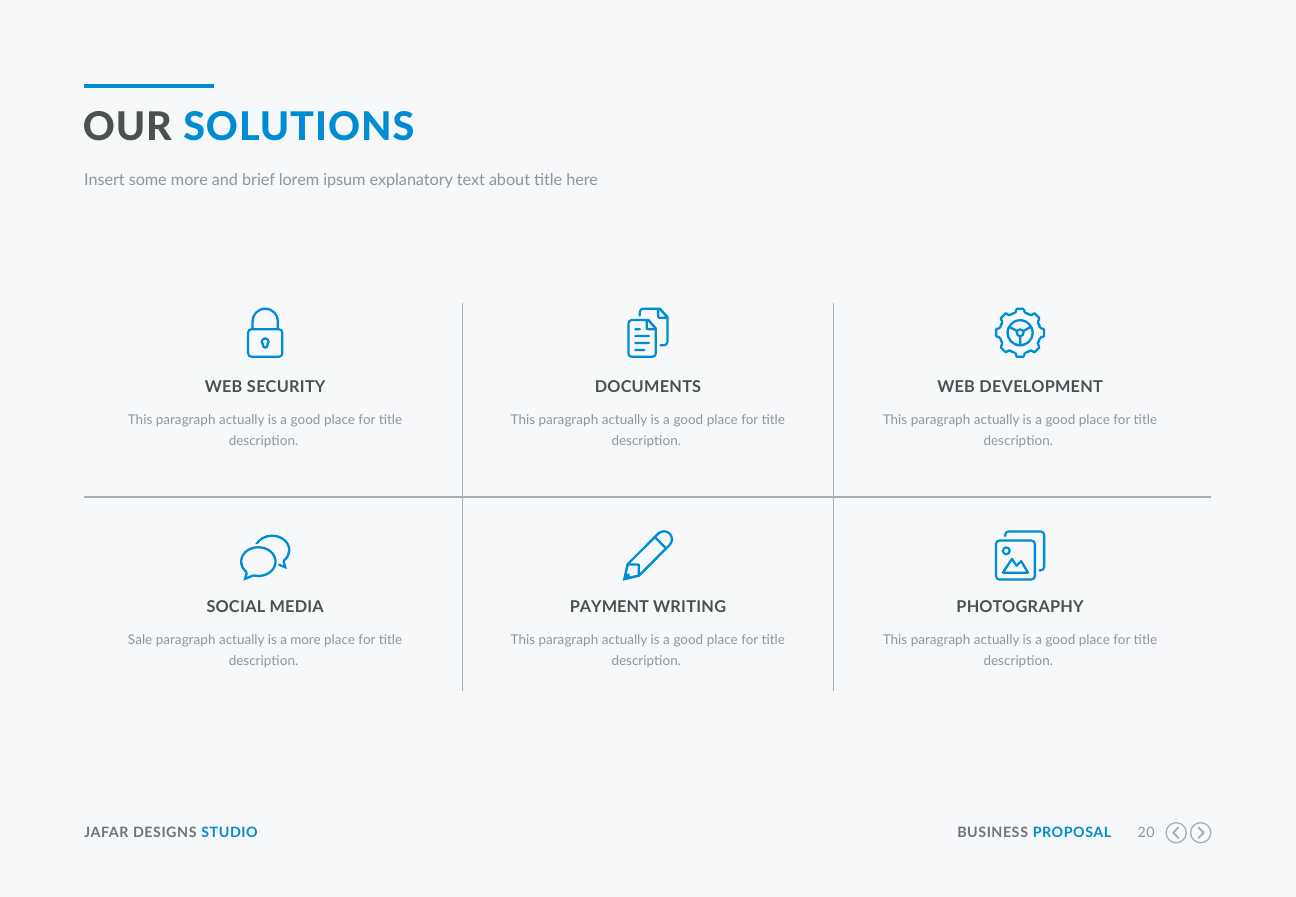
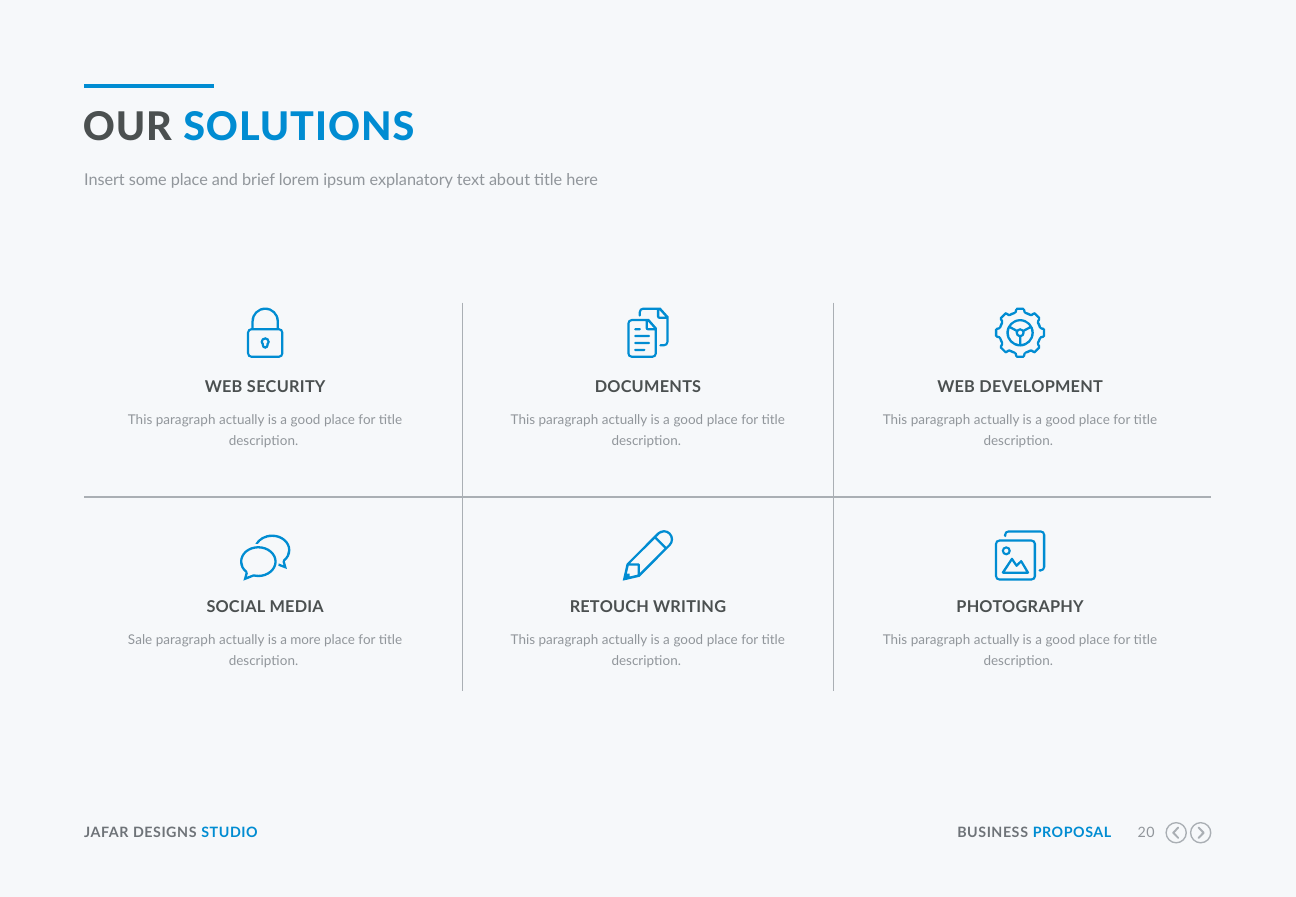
some more: more -> place
PAYMENT: PAYMENT -> RETOUCH
